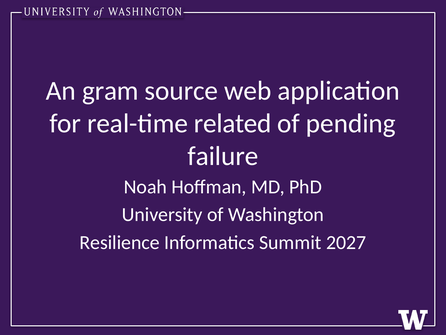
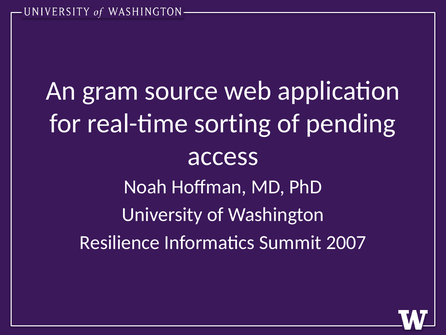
related: related -> sorting
failure: failure -> access
2027: 2027 -> 2007
